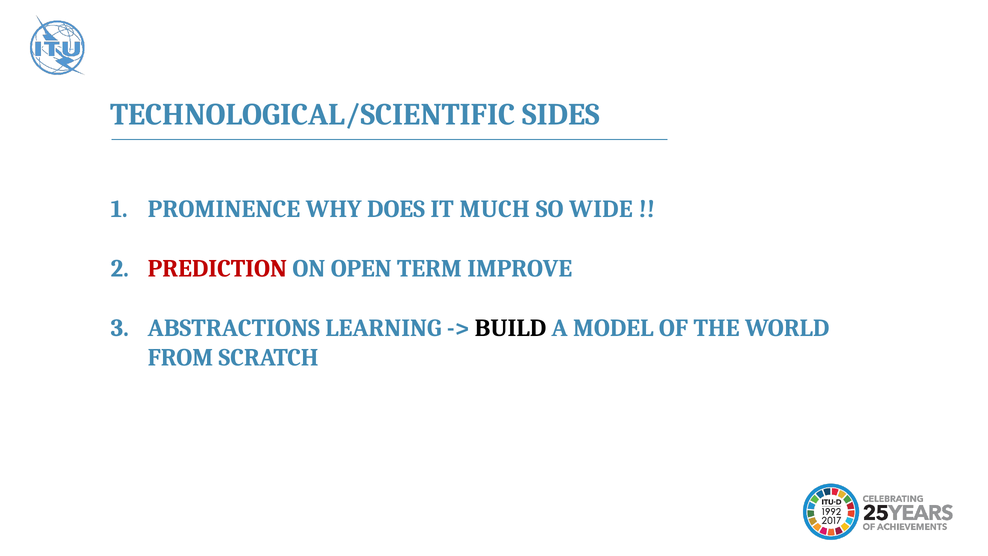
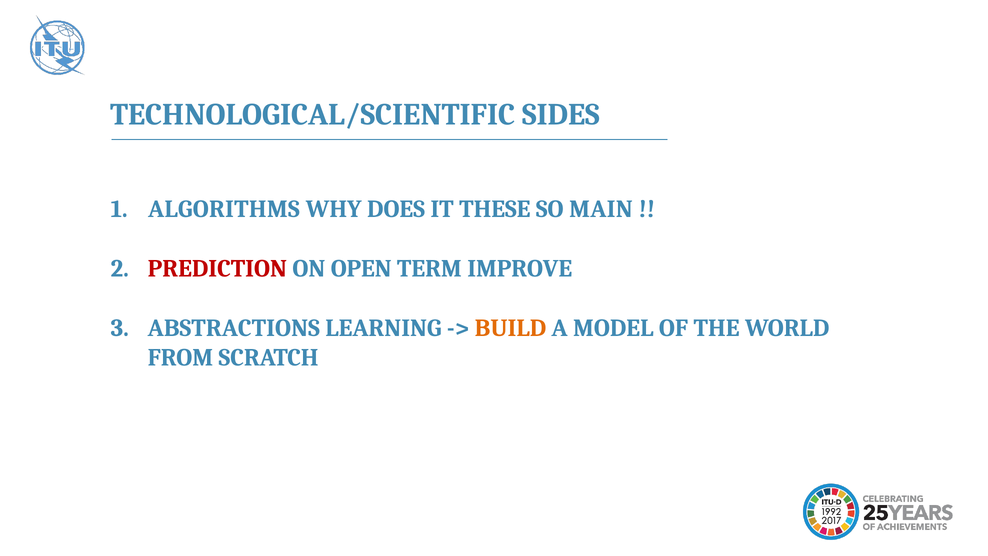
PROMINENCE: PROMINENCE -> ALGORITHMS
MUCH: MUCH -> THESE
WIDE: WIDE -> MAIN
BUILD colour: black -> orange
